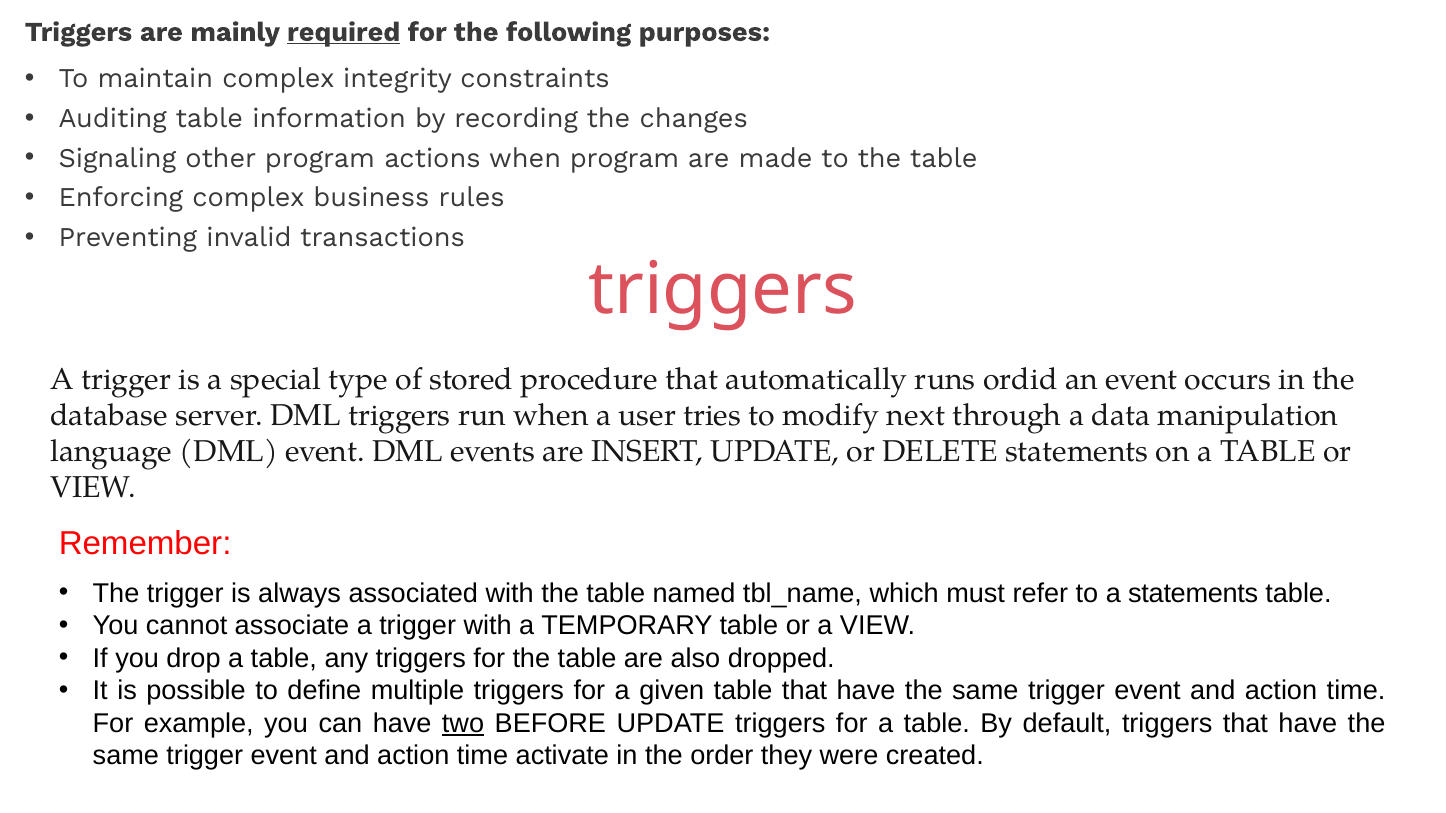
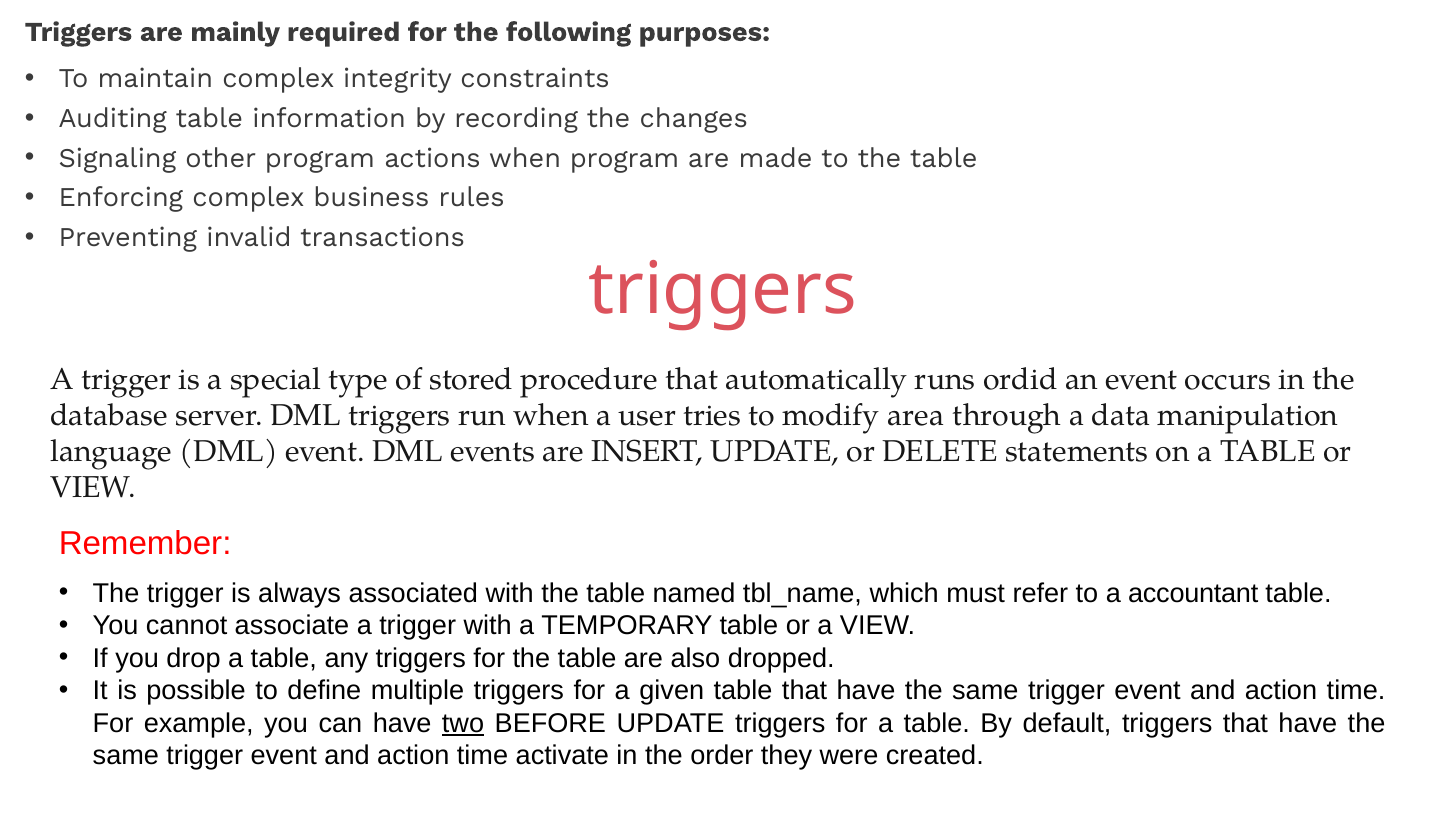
required underline: present -> none
next: next -> area
a statements: statements -> accountant
